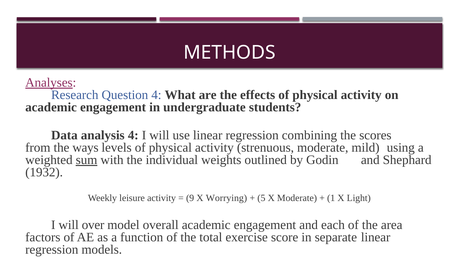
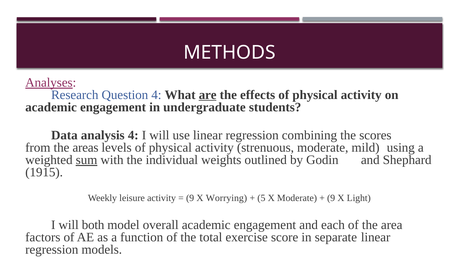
are underline: none -> present
ways: ways -> areas
1932: 1932 -> 1915
1 at (331, 198): 1 -> 9
over: over -> both
